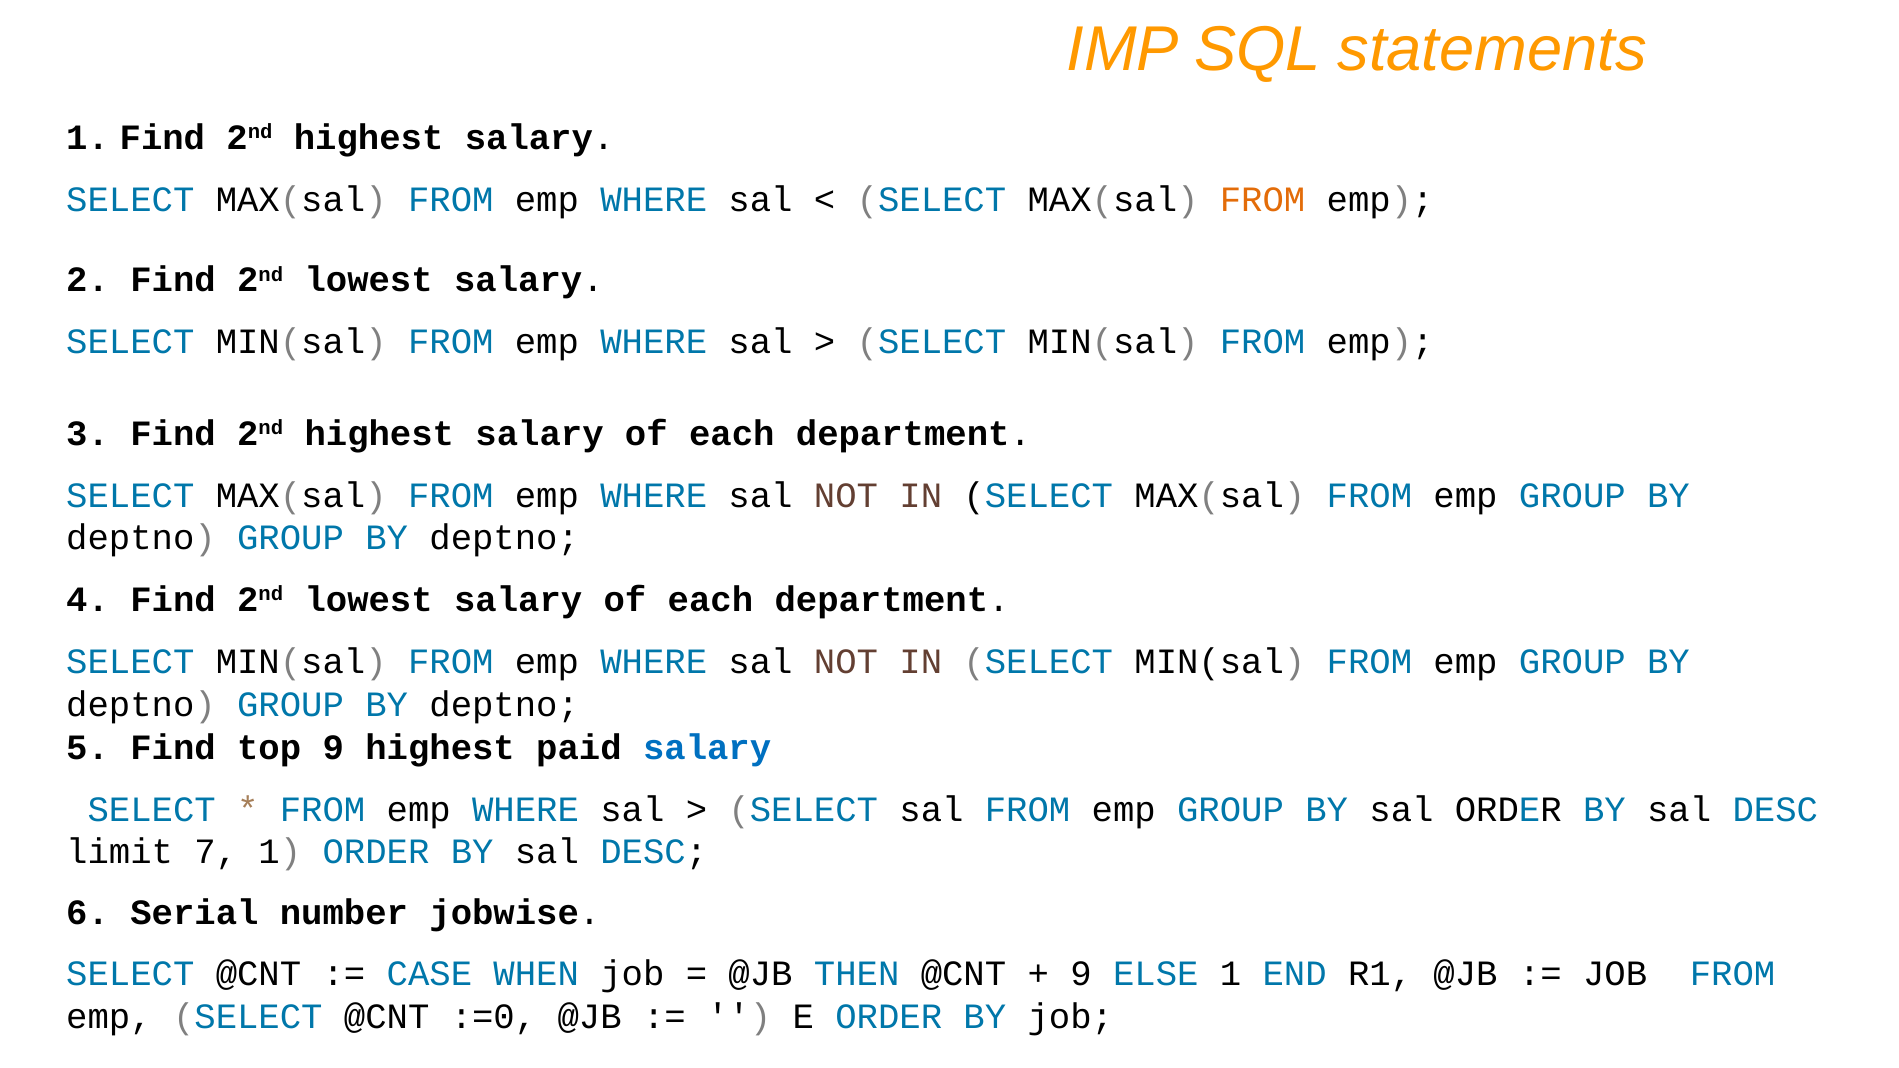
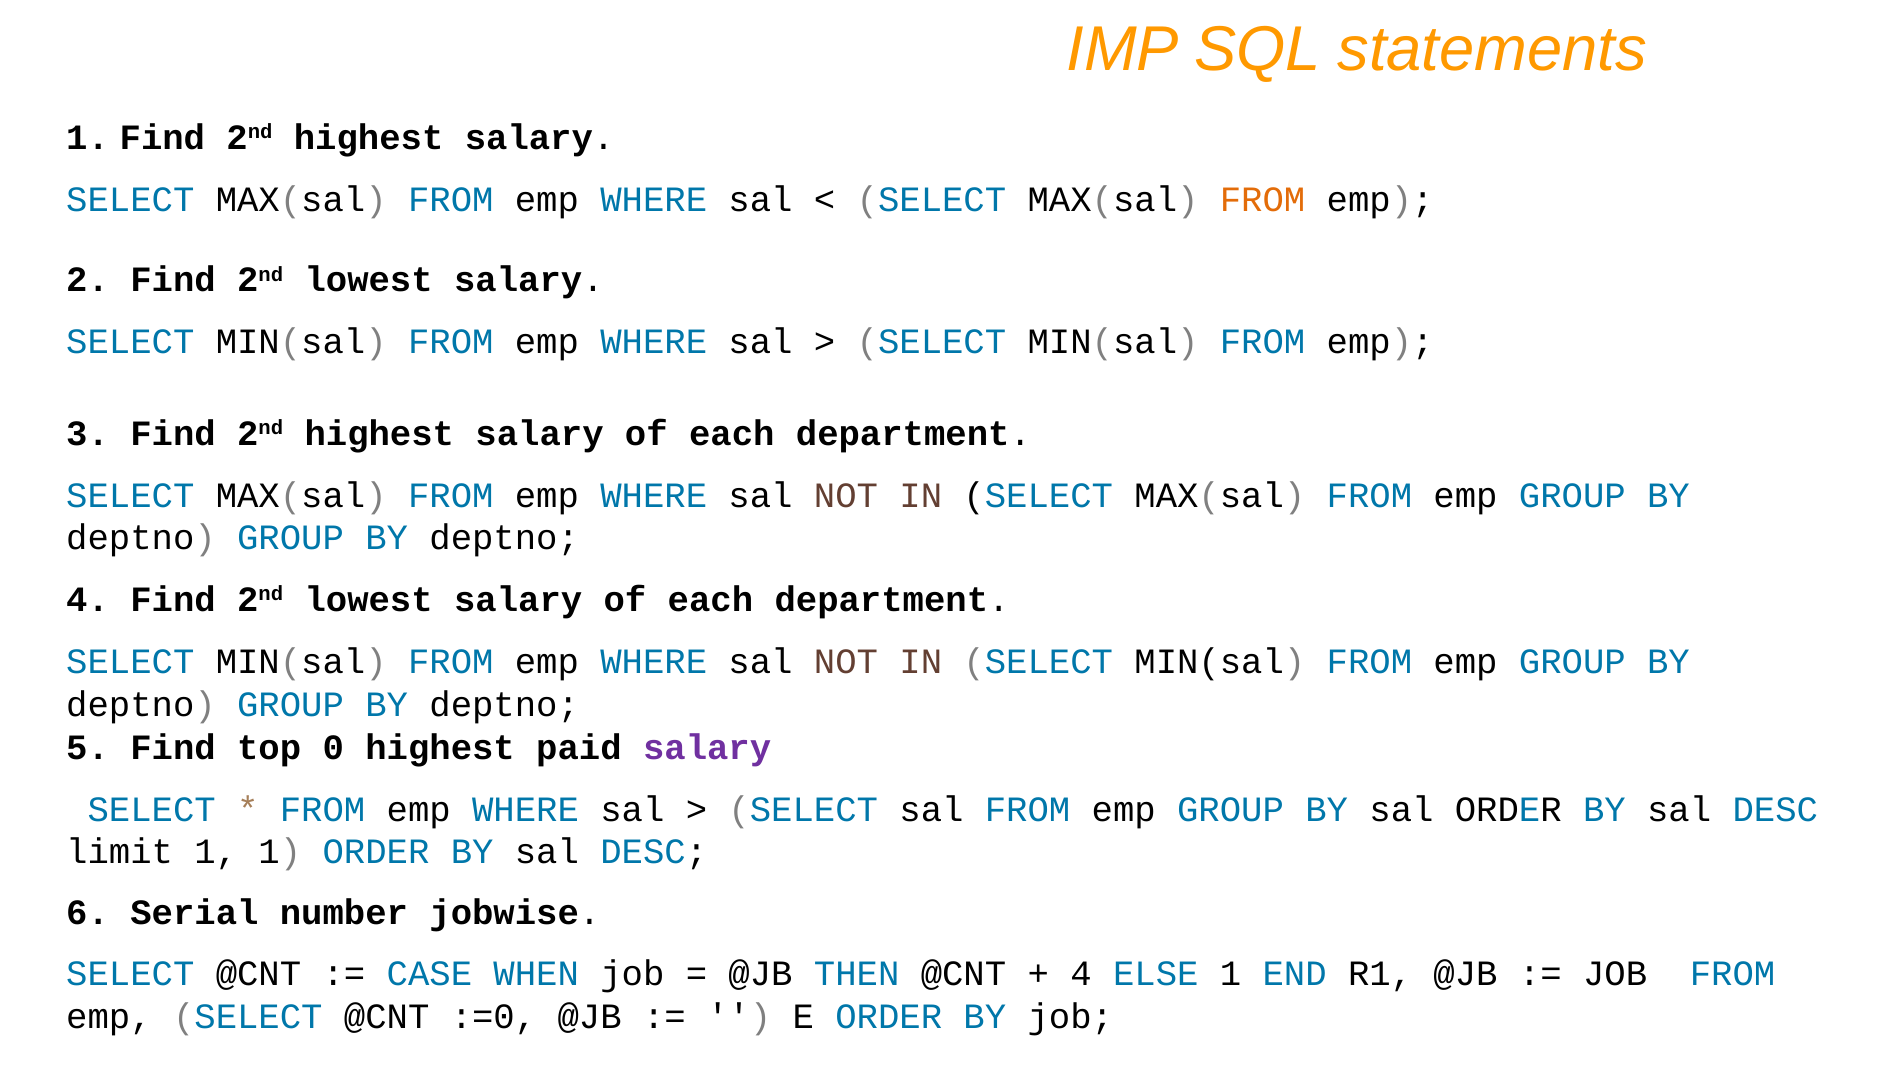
top 9: 9 -> 0
salary at (707, 748) colour: blue -> purple
limit 7: 7 -> 1
9 at (1081, 974): 9 -> 4
